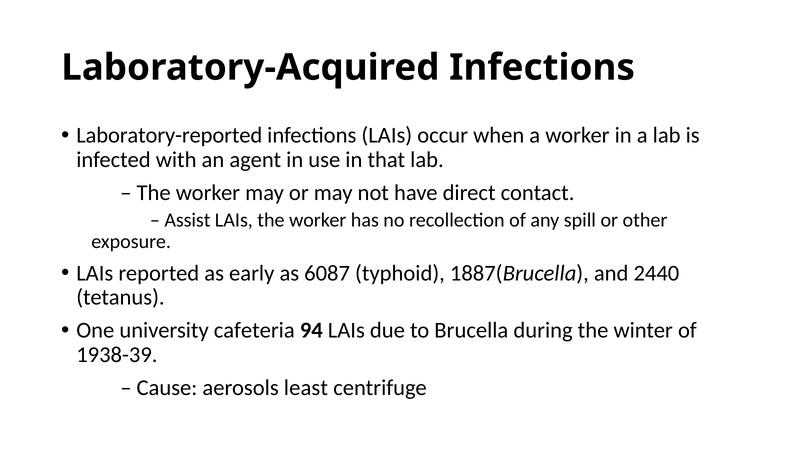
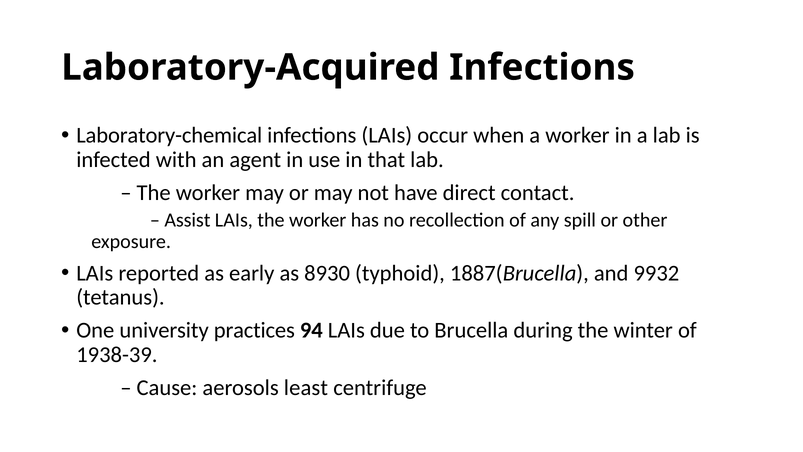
Laboratory-reported: Laboratory-reported -> Laboratory-chemical
6087: 6087 -> 8930
2440: 2440 -> 9932
cafeteria: cafeteria -> practices
